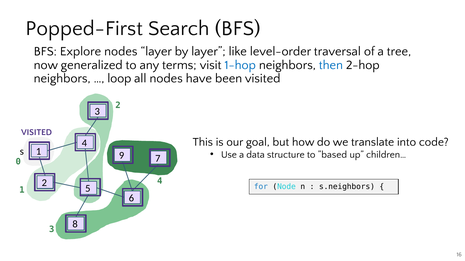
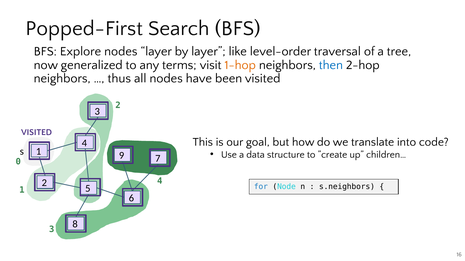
1-hop colour: blue -> orange
loop: loop -> thus
”based: ”based -> ”create
